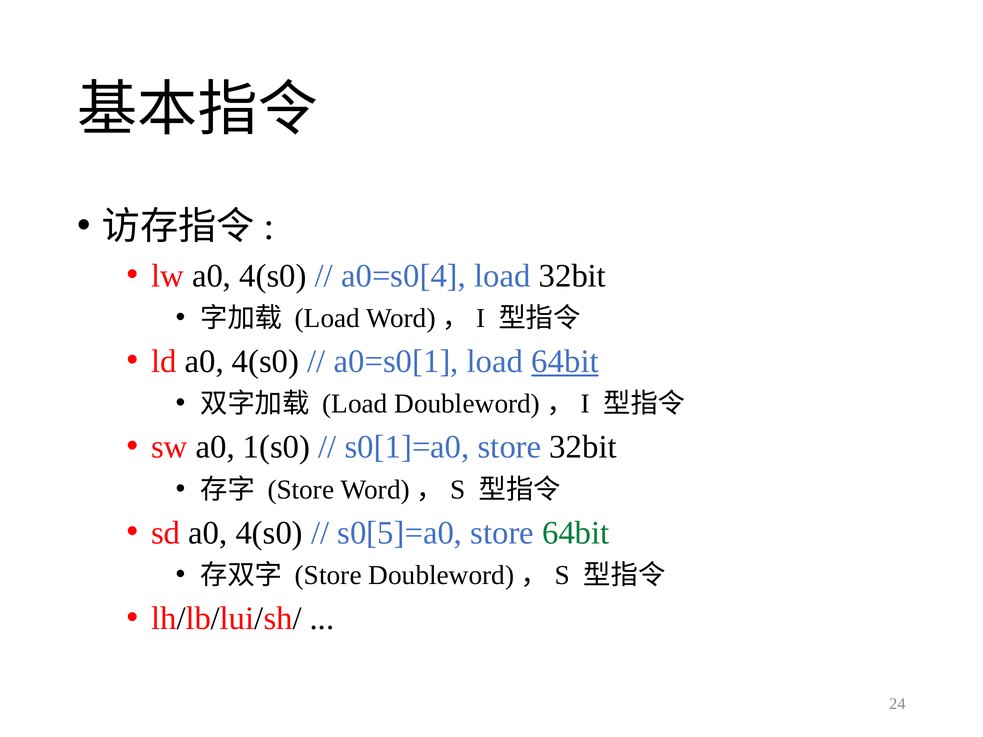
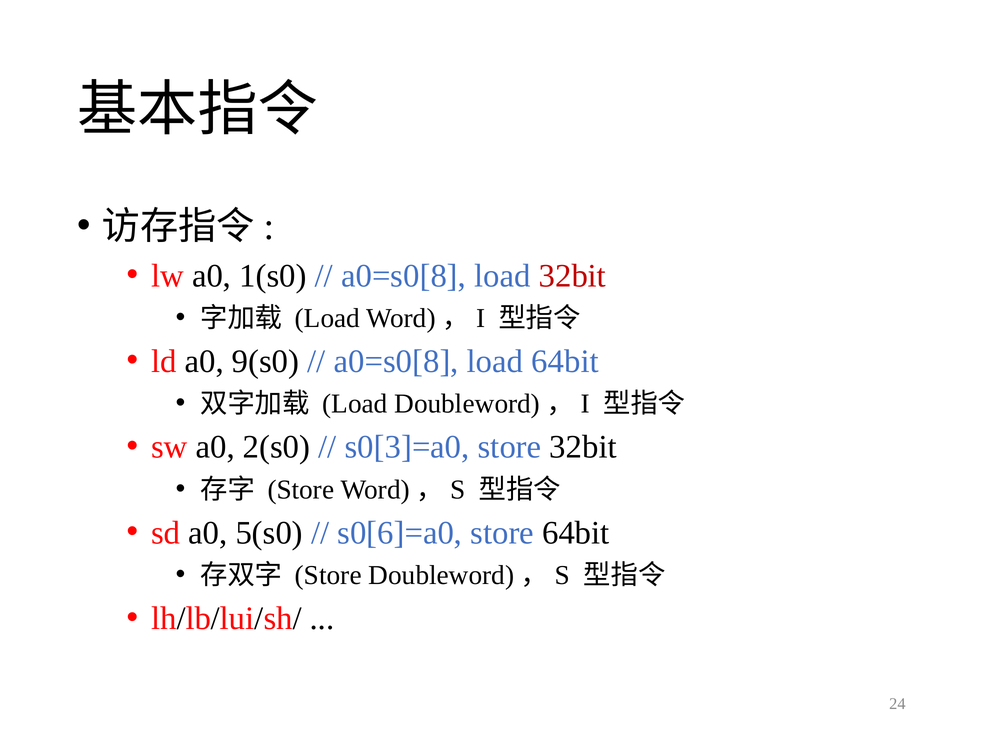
lw a0 4(s0: 4(s0 -> 1(s0
a0=s0[4 at (404, 276): a0=s0[4 -> a0=s0[8
32bit at (572, 276) colour: black -> red
ld a0 4(s0: 4(s0 -> 9(s0
a0=s0[1 at (396, 362): a0=s0[1 -> a0=s0[8
64bit at (565, 362) underline: present -> none
1(s0: 1(s0 -> 2(s0
s0[1]=a0: s0[1]=a0 -> s0[3]=a0
sd a0 4(s0: 4(s0 -> 5(s0
s0[5]=a0: s0[5]=a0 -> s0[6]=a0
64bit at (576, 533) colour: green -> black
